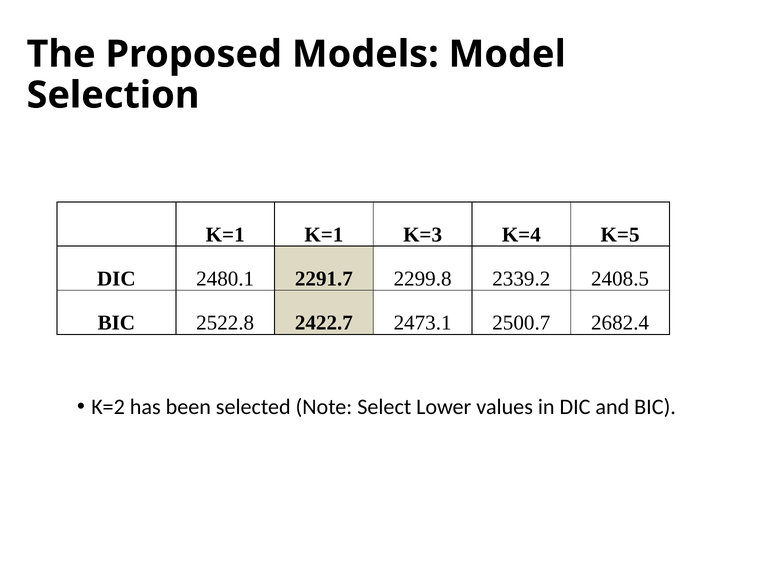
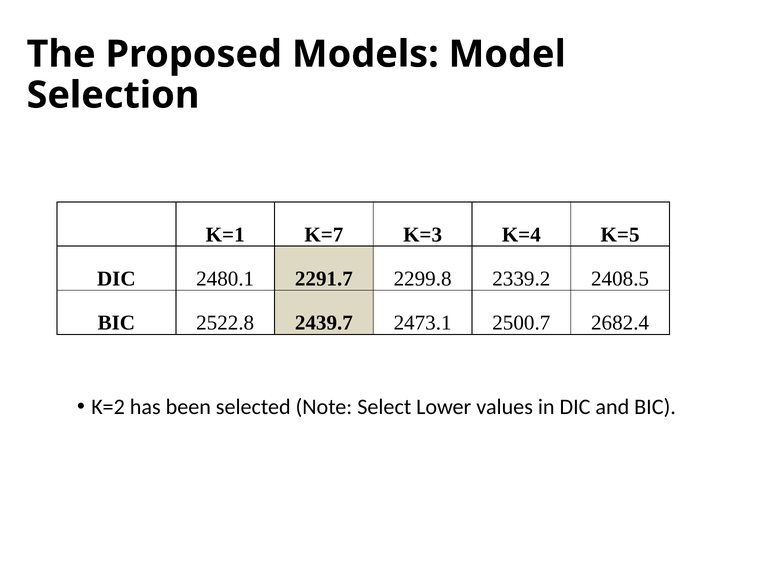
K=1 K=1: K=1 -> K=7
2422.7: 2422.7 -> 2439.7
